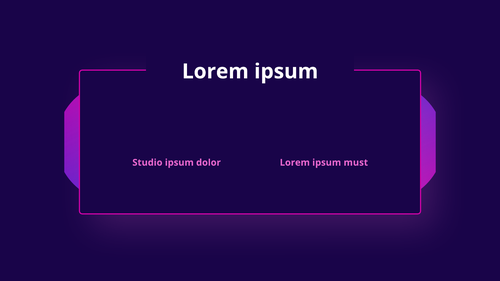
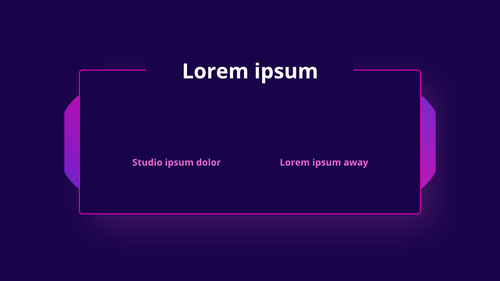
must: must -> away
